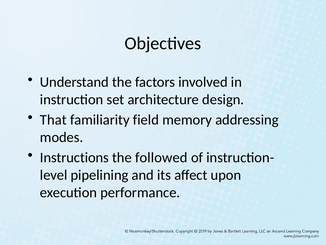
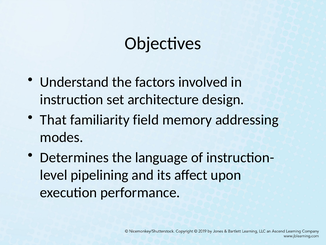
Instructions: Instructions -> Determines
followed: followed -> language
